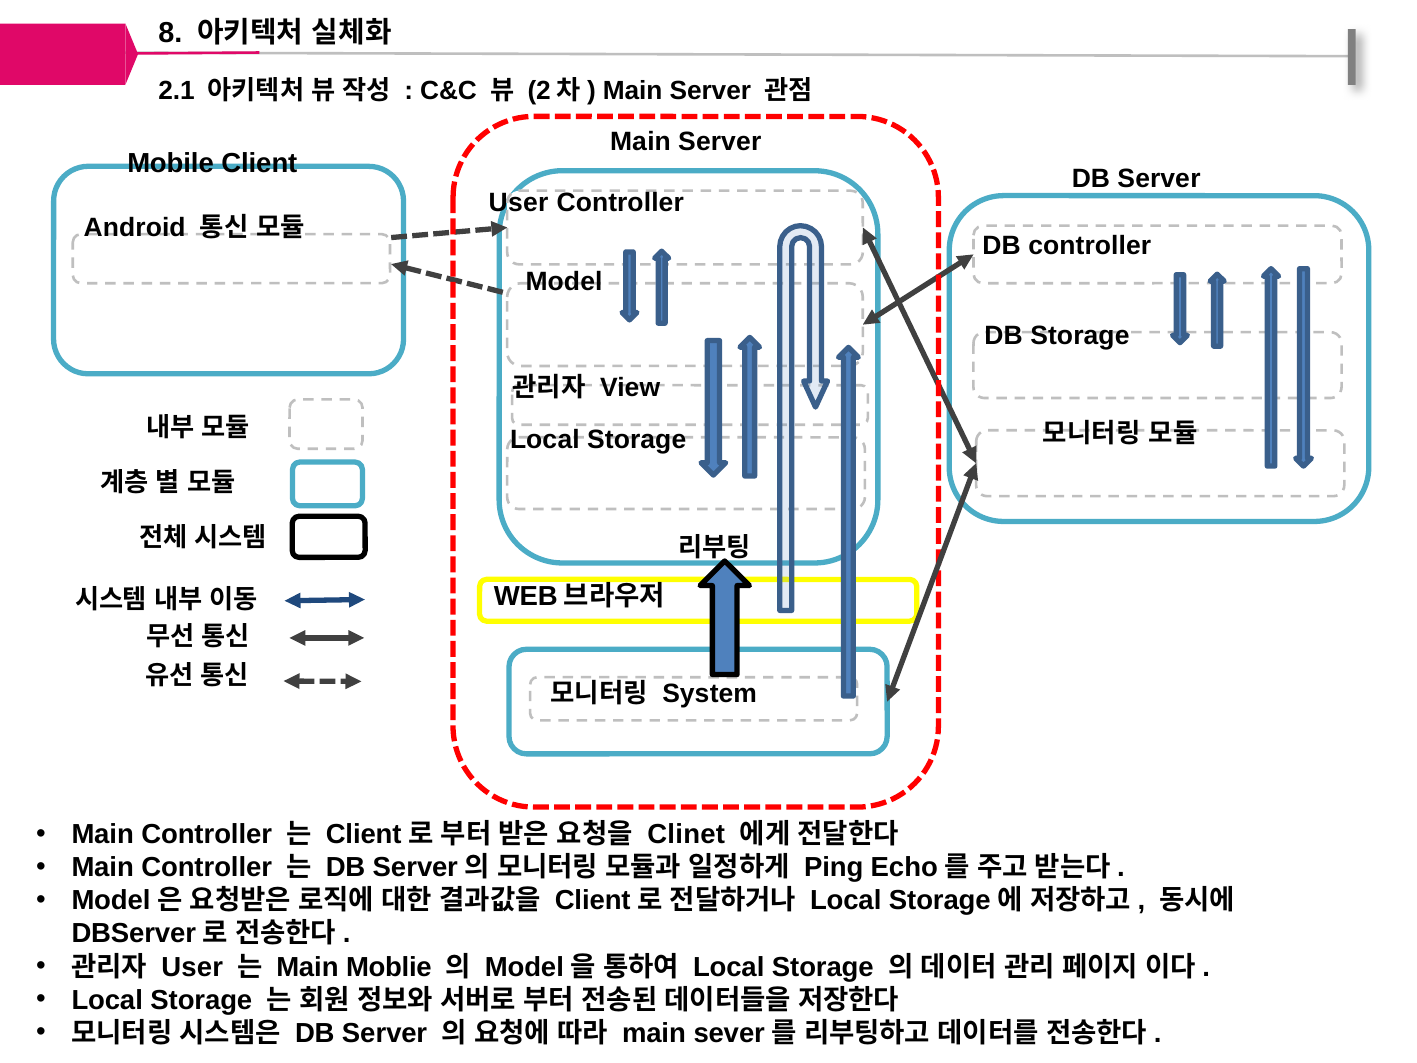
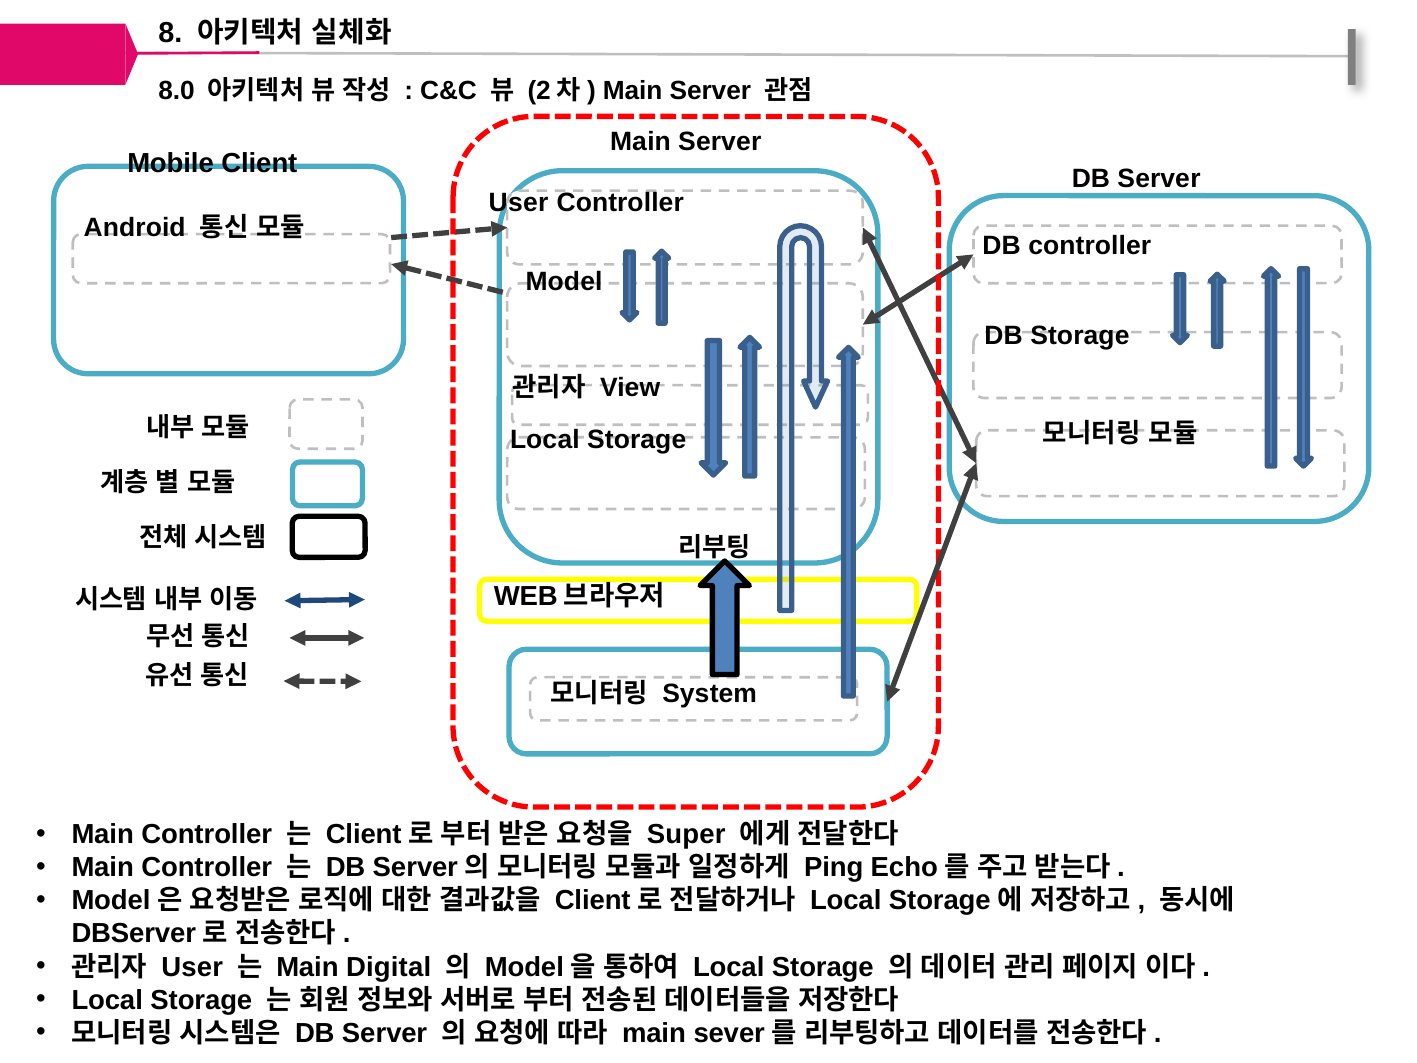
2.1: 2.1 -> 8.0
Clinet: Clinet -> Super
Moblie: Moblie -> Digital
